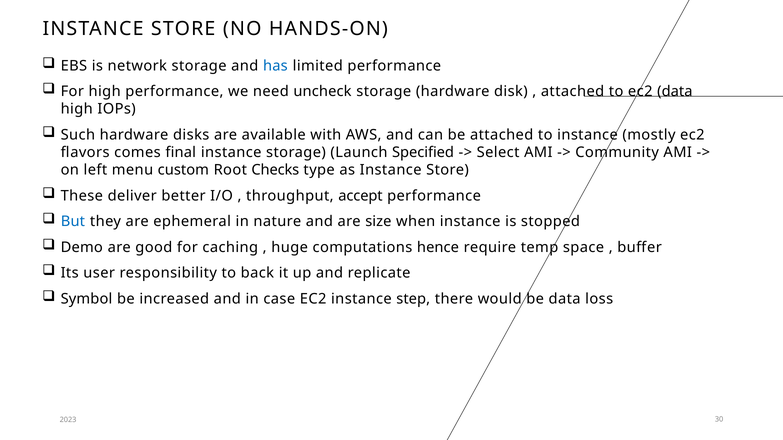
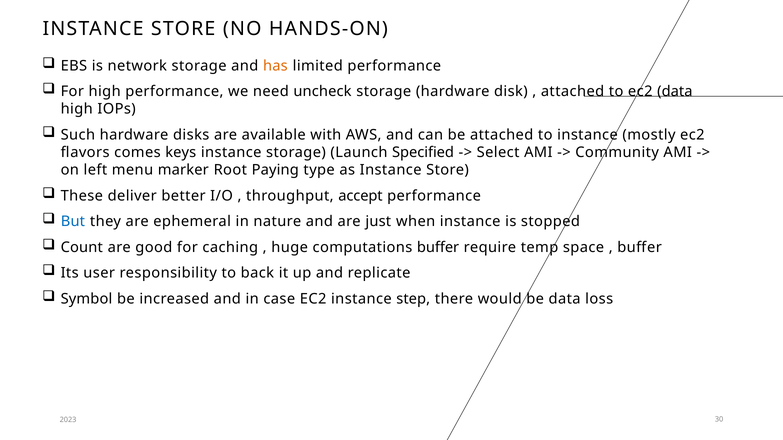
has colour: blue -> orange
final: final -> keys
custom: custom -> marker
Checks: Checks -> Paying
size: size -> just
Demo: Demo -> Count
computations hence: hence -> buffer
